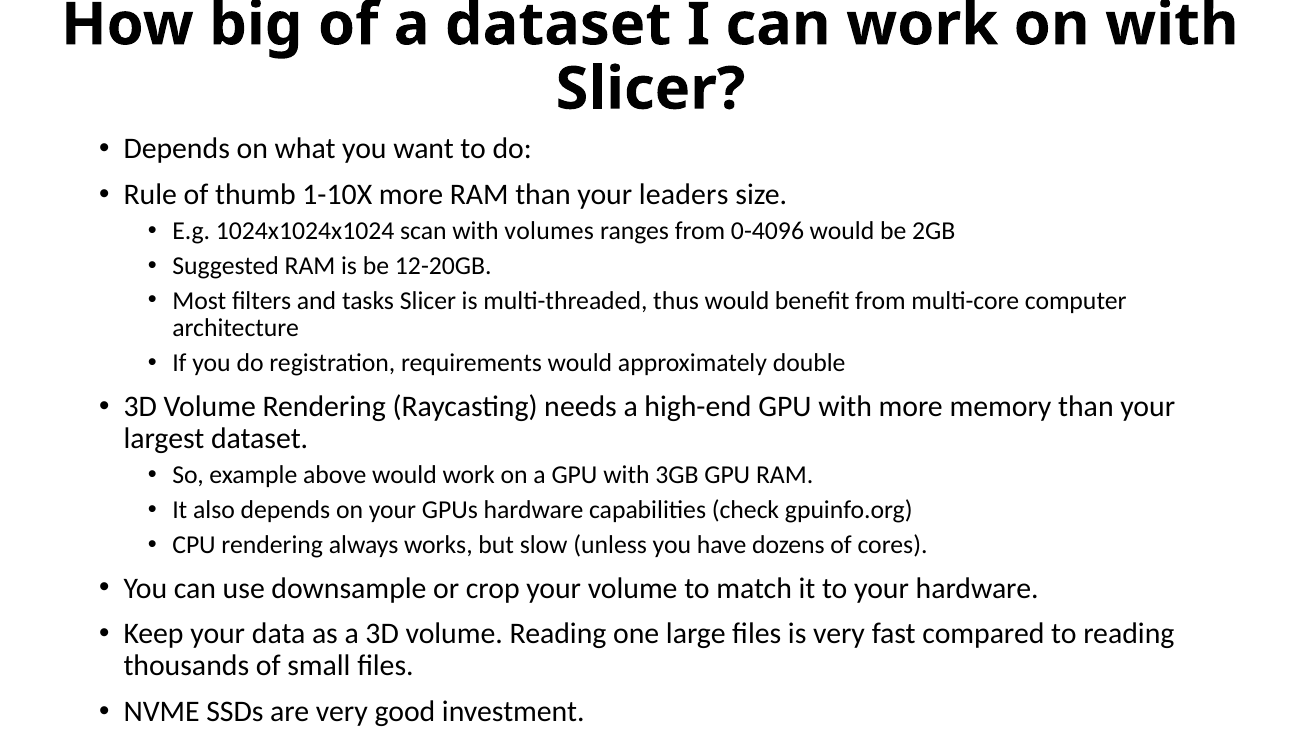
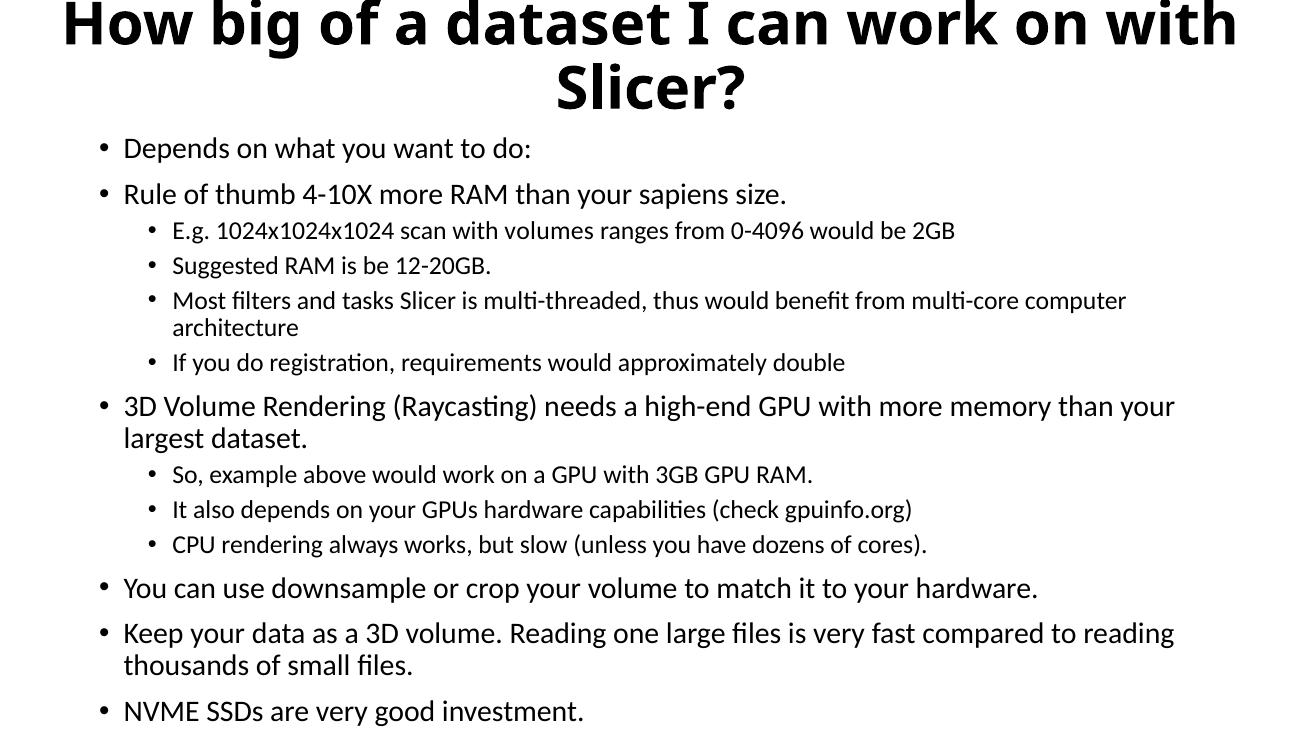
1-10X: 1-10X -> 4-10X
leaders: leaders -> sapiens
